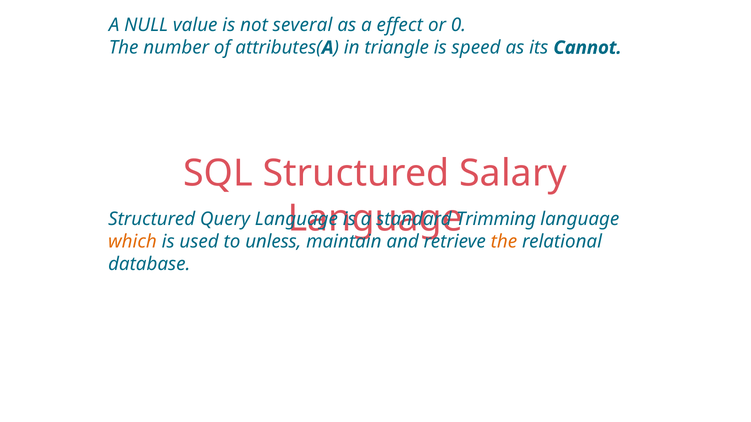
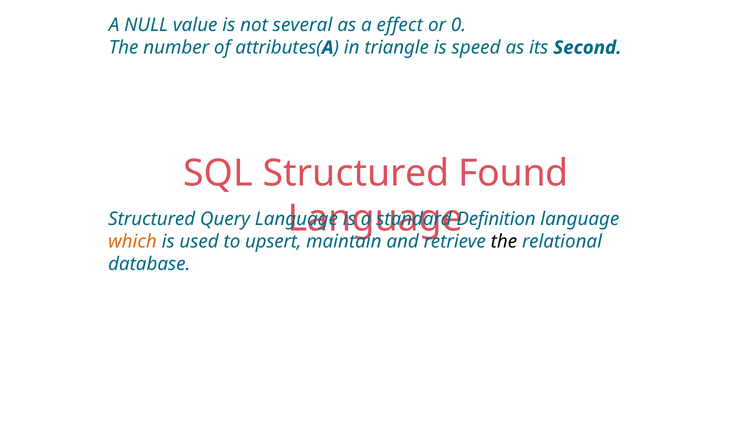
Cannot: Cannot -> Second
Salary: Salary -> Found
Trimming: Trimming -> Definition
unless: unless -> upsert
the at (504, 242) colour: orange -> black
